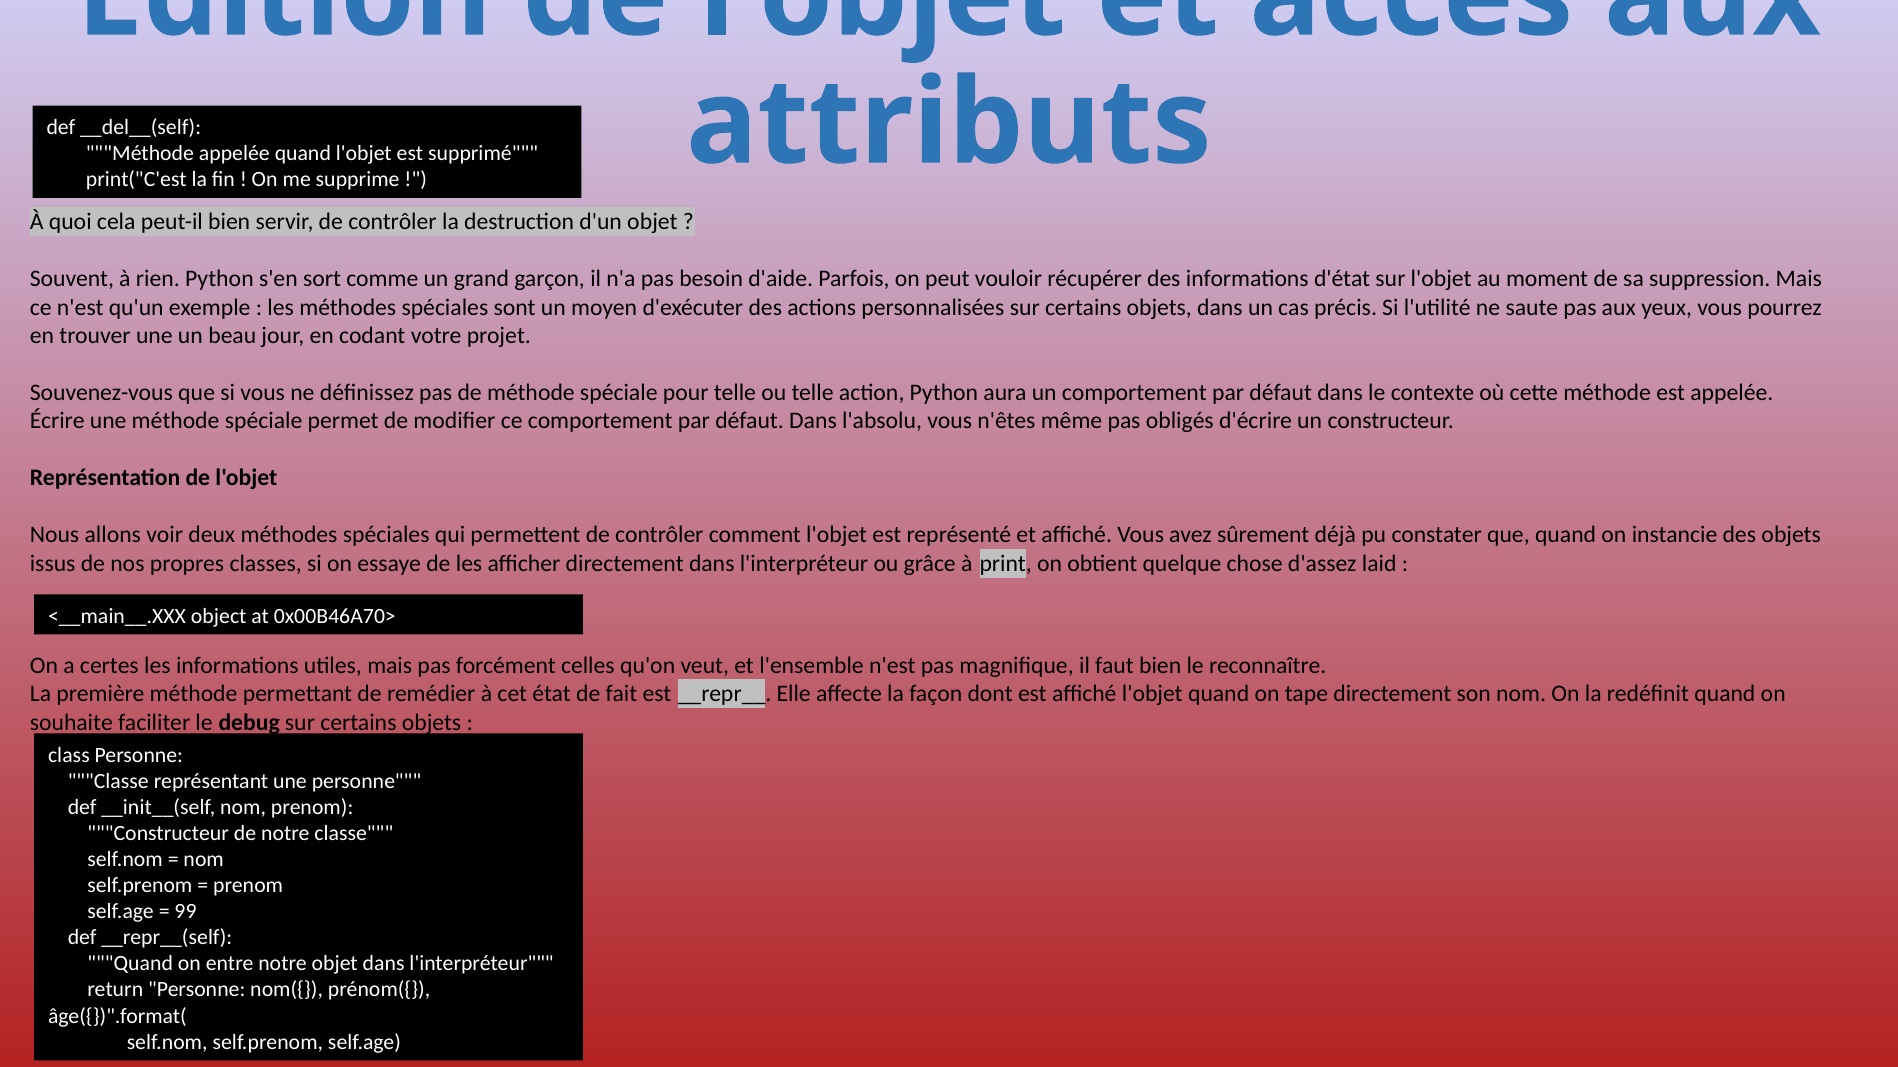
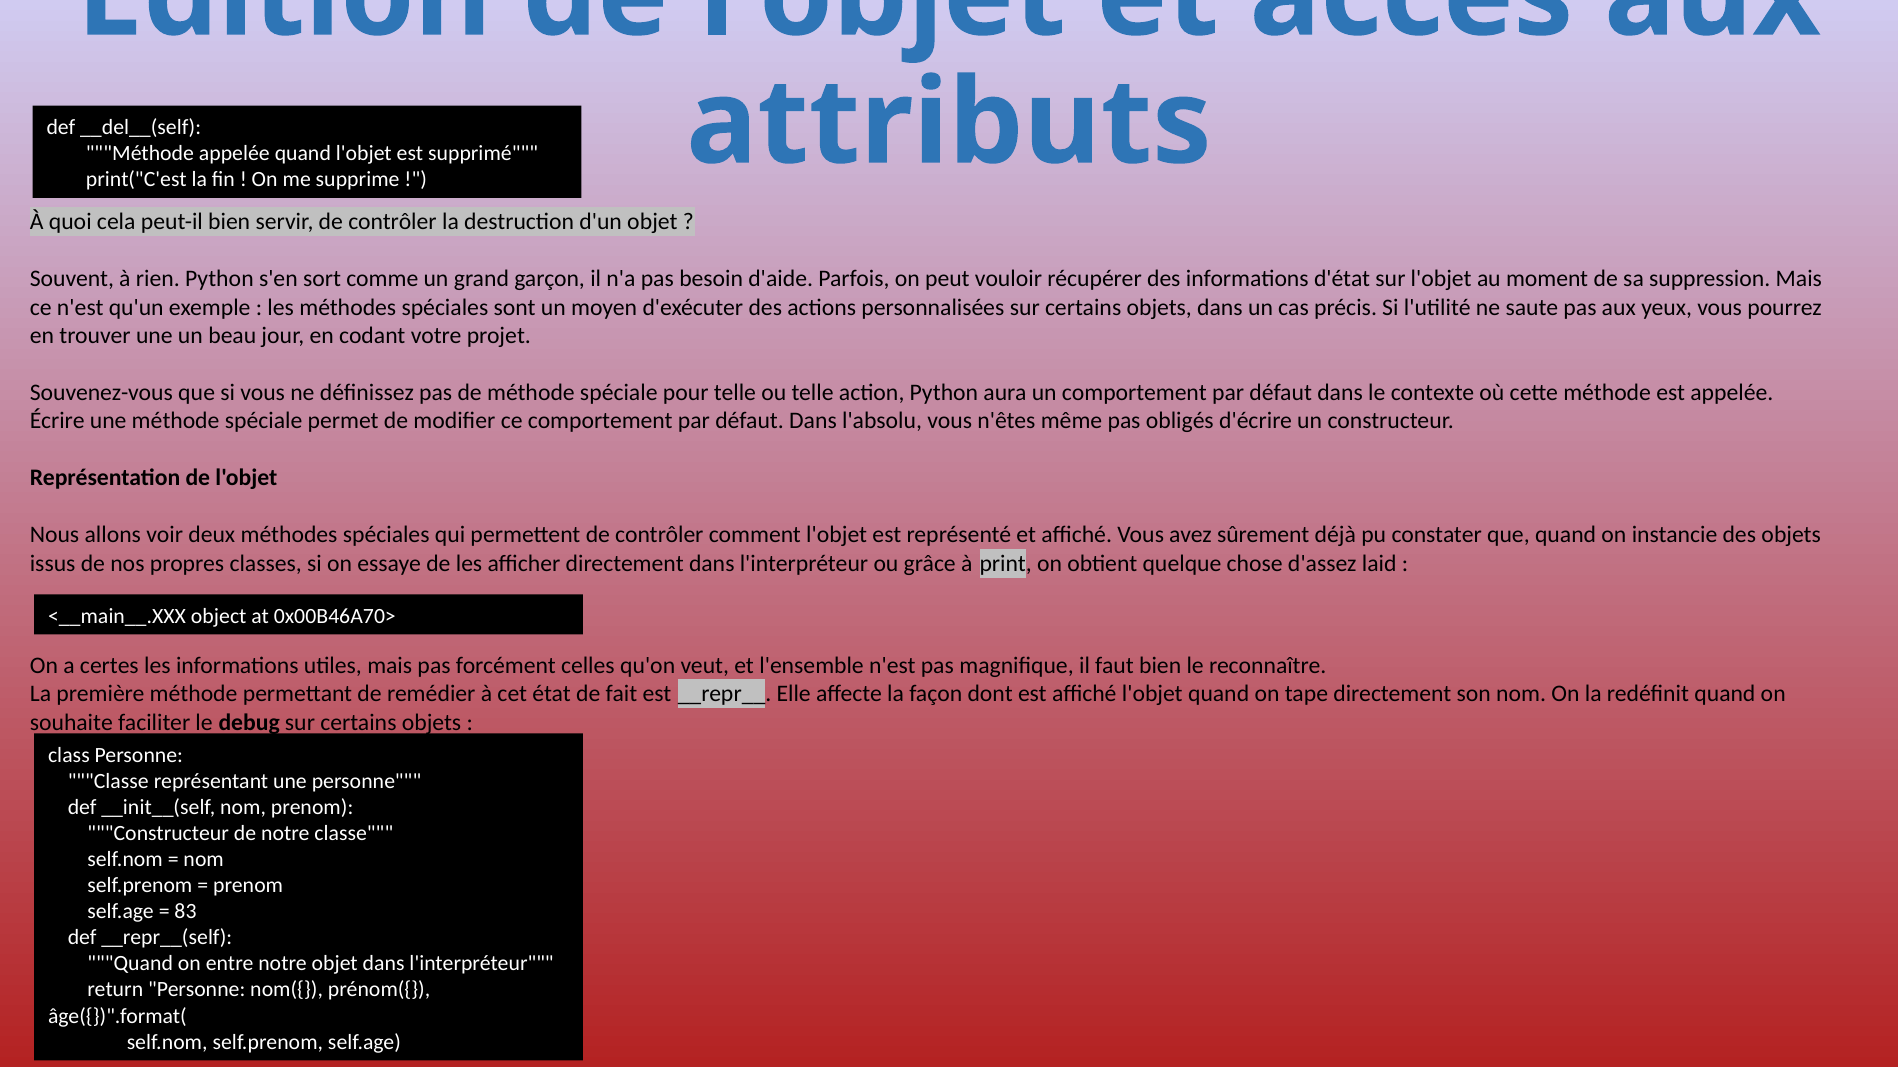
99: 99 -> 83
